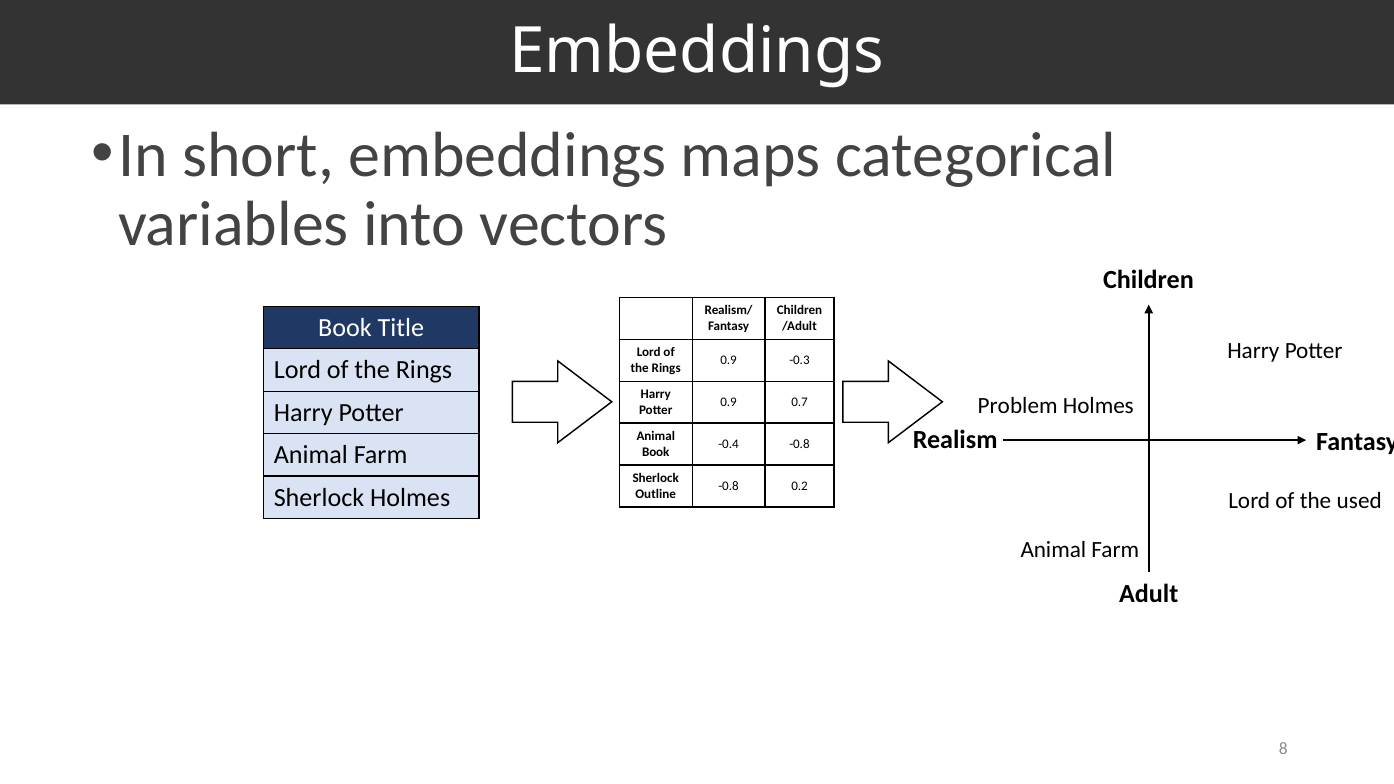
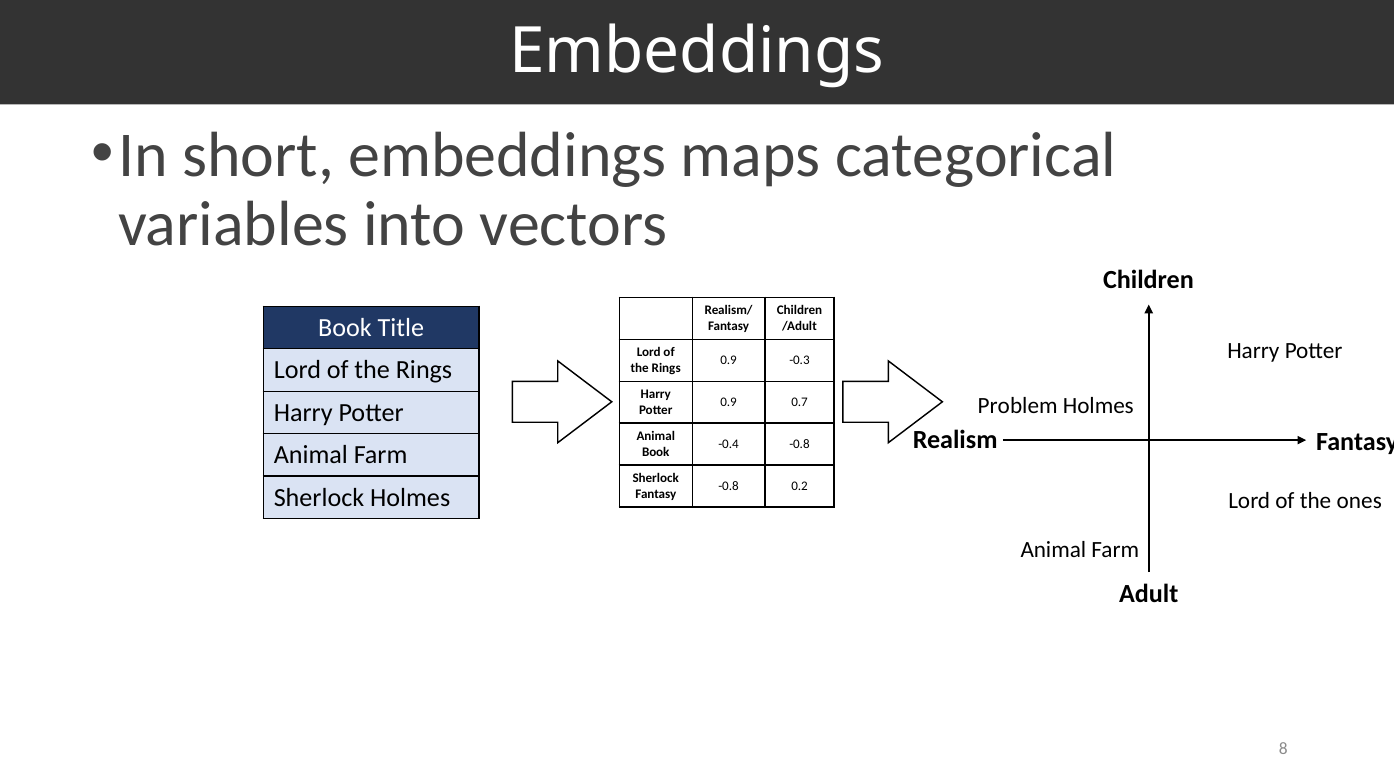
Outline at (656, 494): Outline -> Fantasy
used: used -> ones
